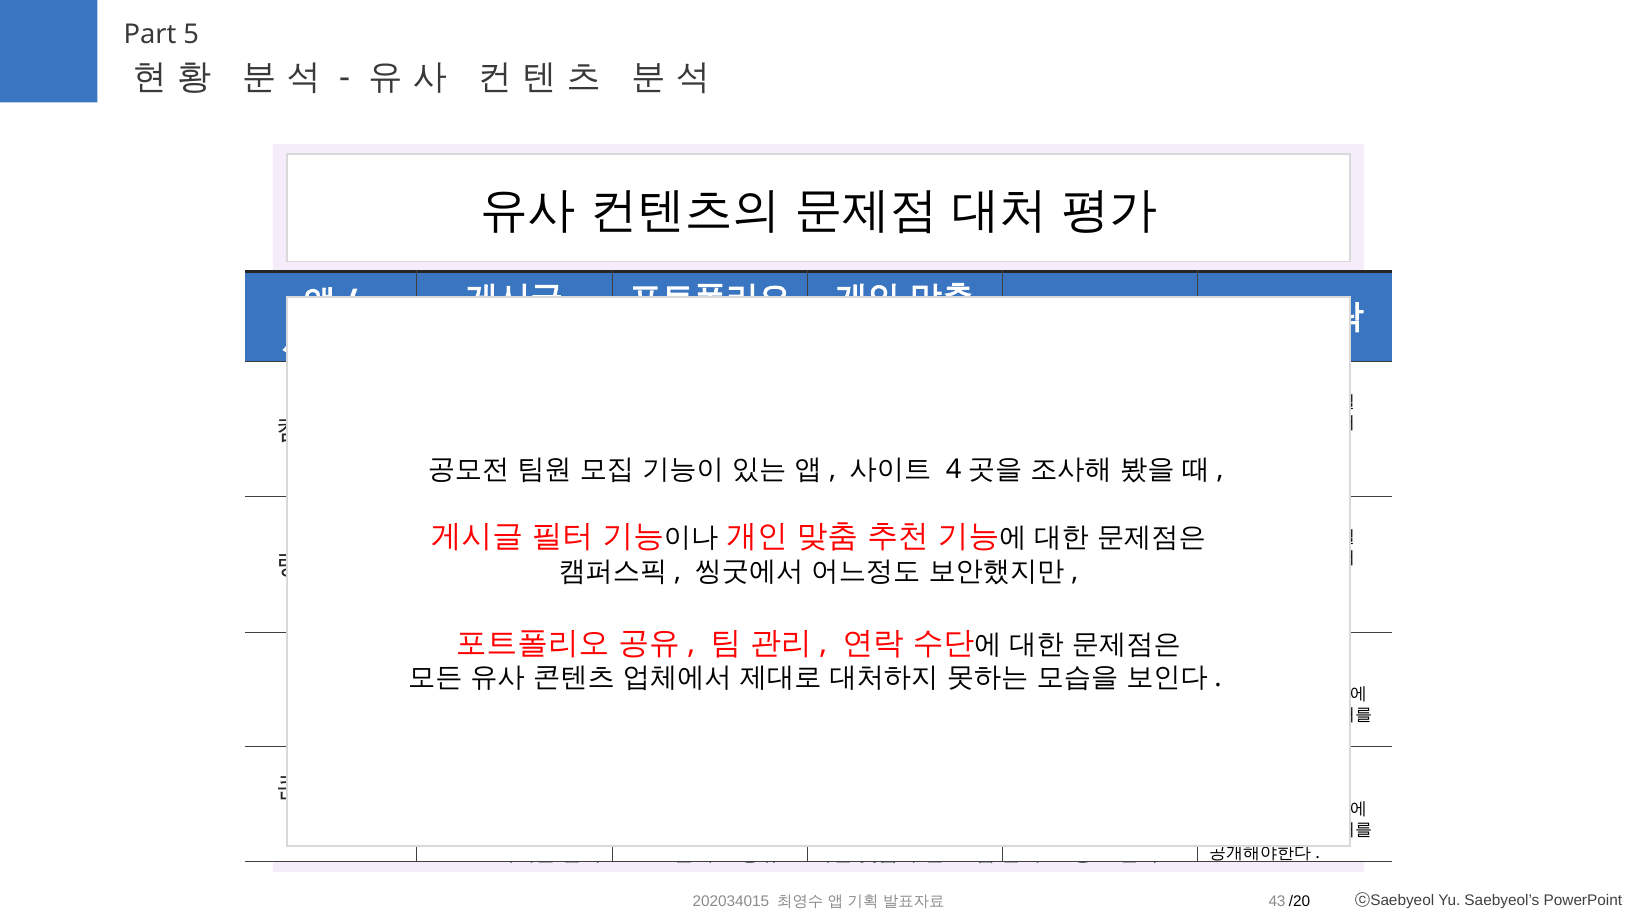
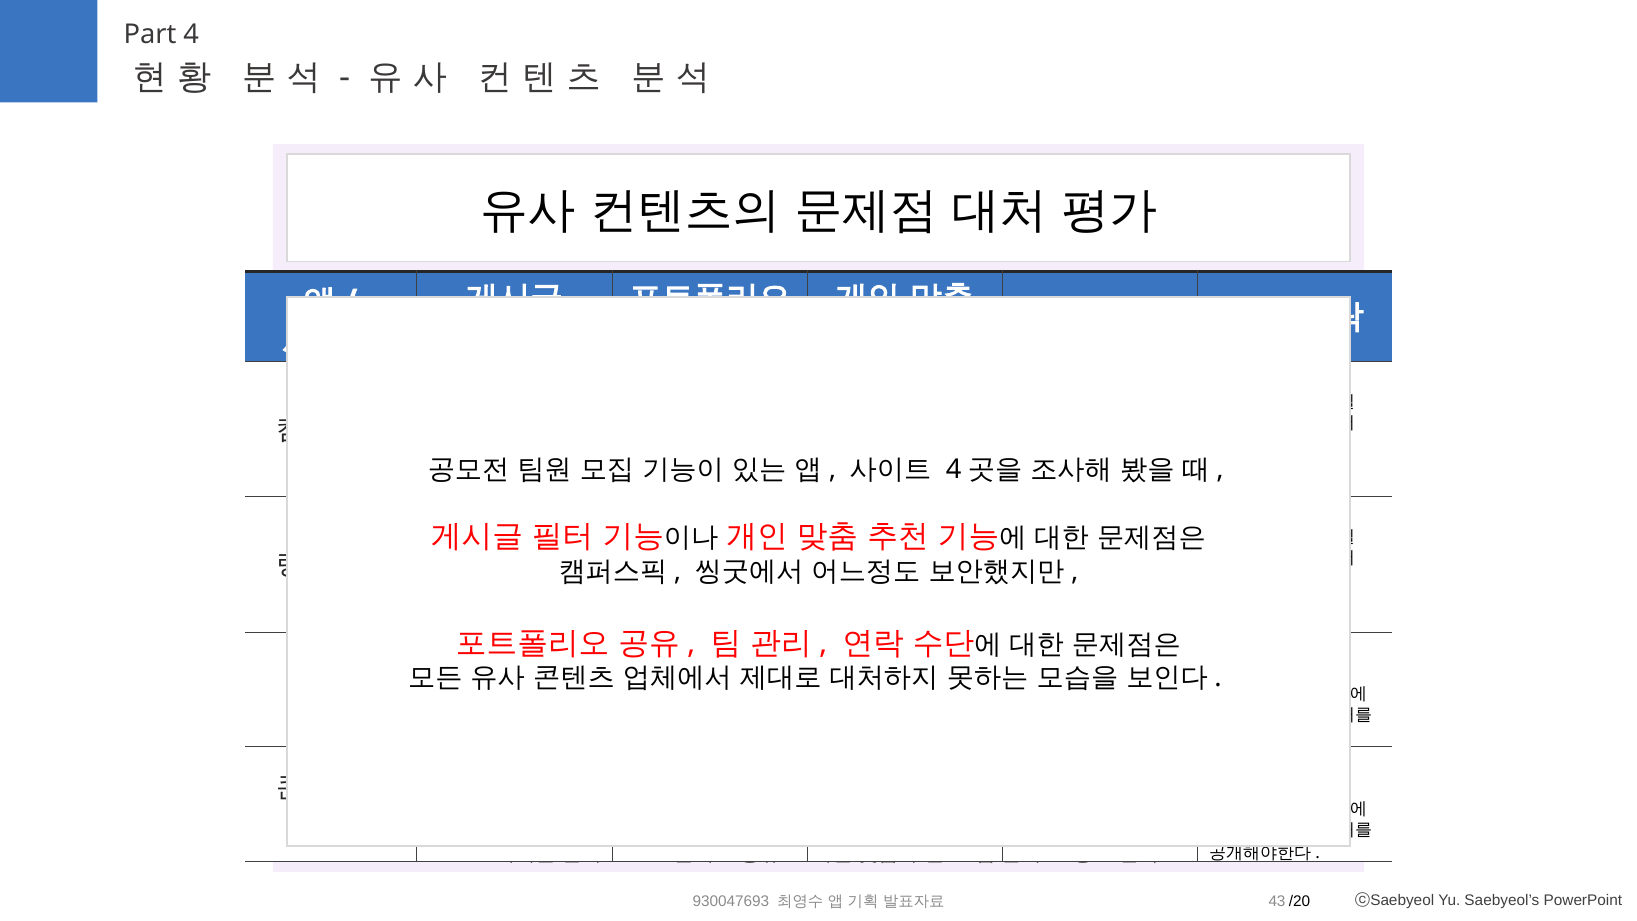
5: 5 -> 4
202034015: 202034015 -> 930047693
